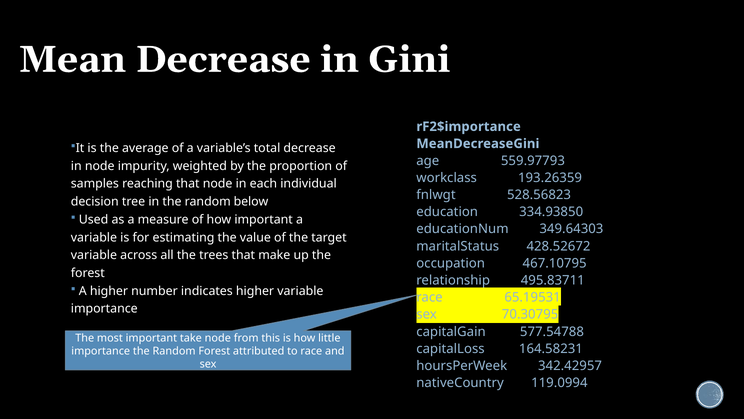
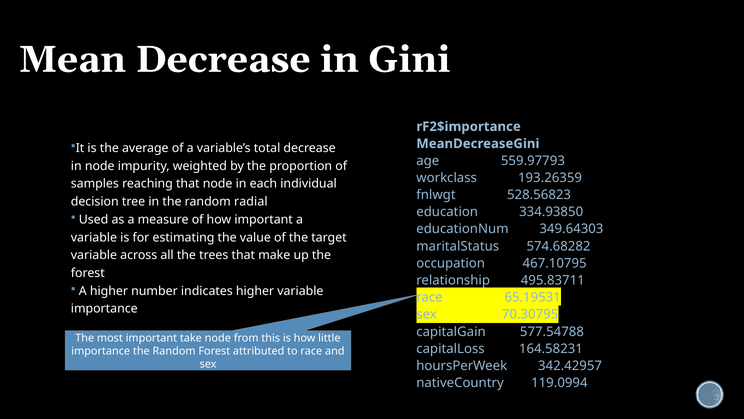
below: below -> radial
428.52672: 428.52672 -> 574.68282
